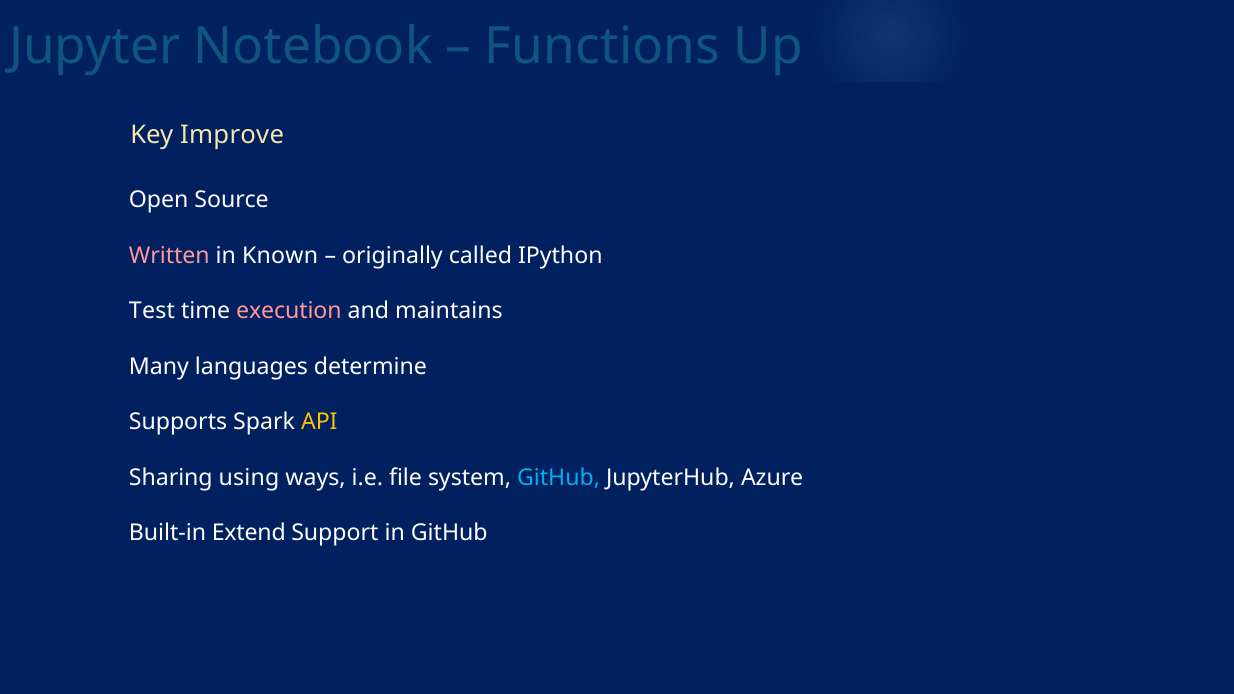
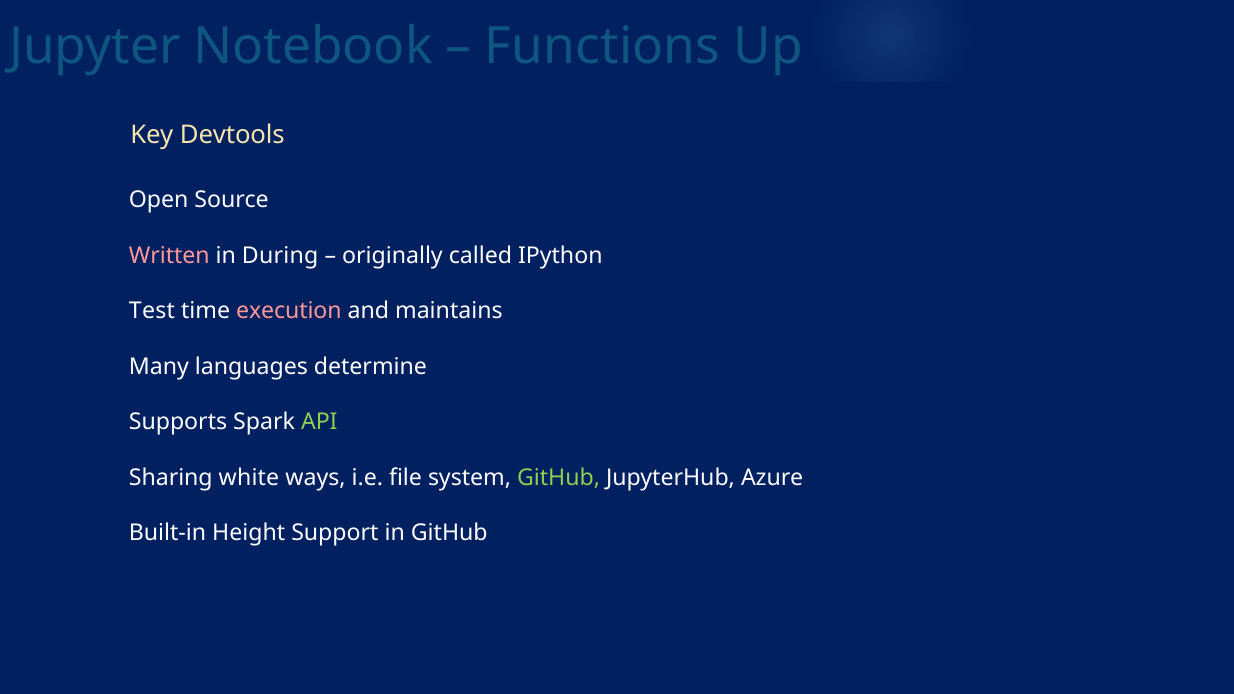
Improve: Improve -> Devtools
Known: Known -> During
API colour: yellow -> light green
using: using -> white
GitHub at (559, 478) colour: light blue -> light green
Extend: Extend -> Height
